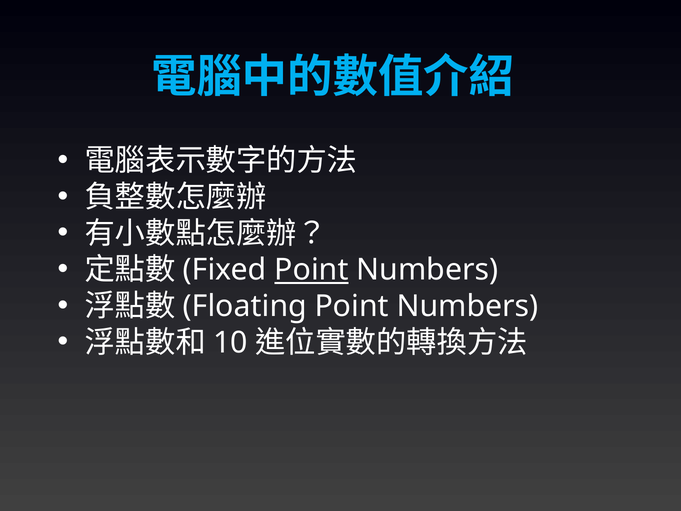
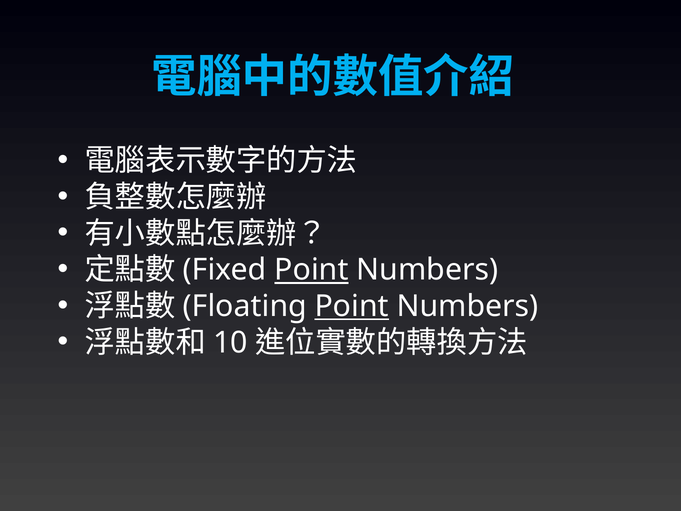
Point at (352, 306) underline: none -> present
